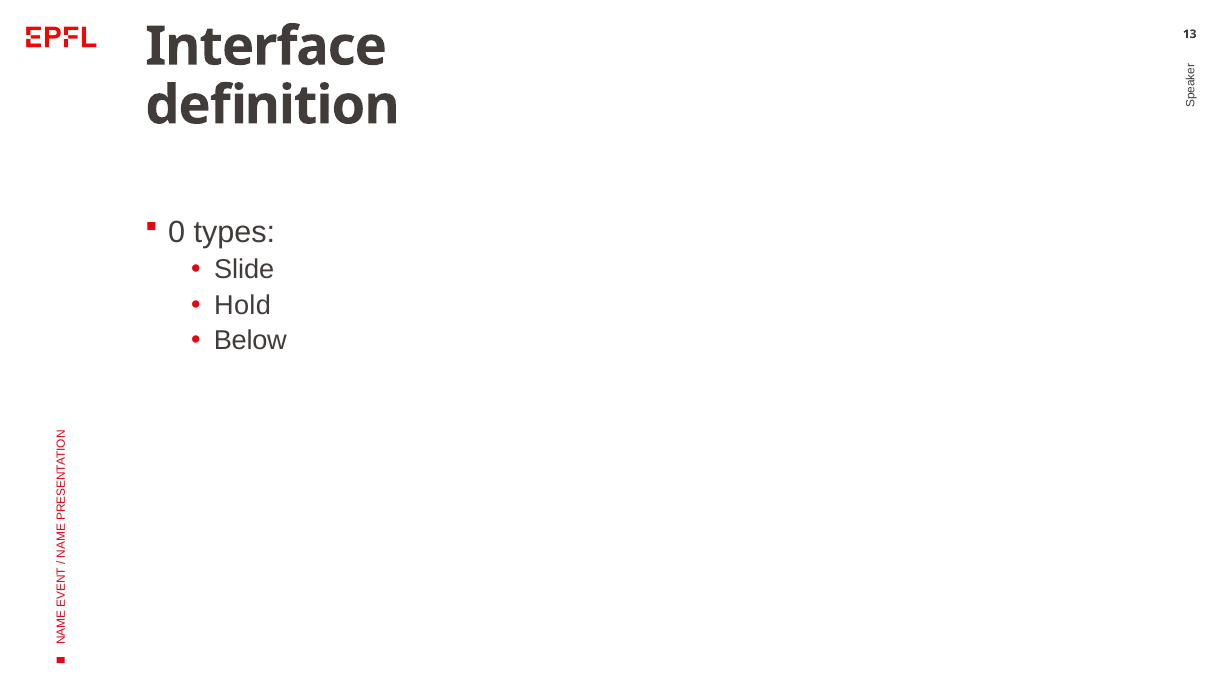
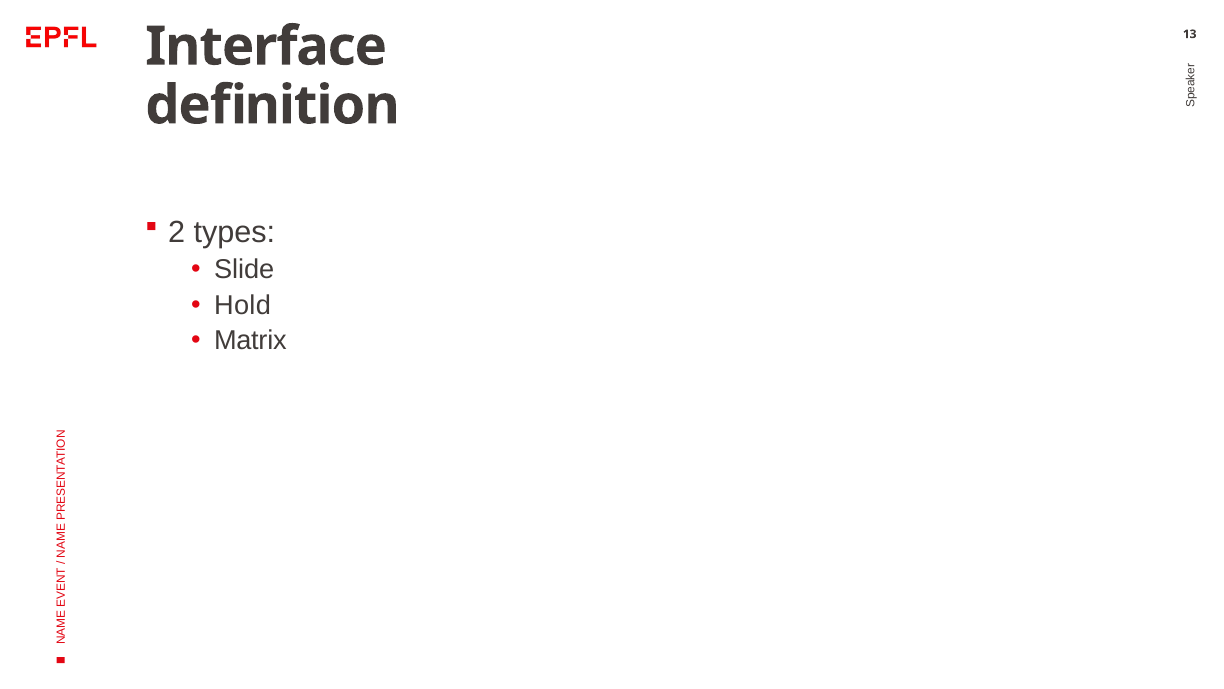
0: 0 -> 2
Below: Below -> Matrix
